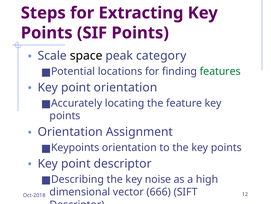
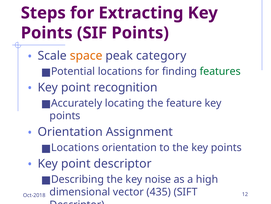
space colour: black -> orange
point orientation: orientation -> recognition
Keypoints at (75, 147): Keypoints -> Locations
666: 666 -> 435
